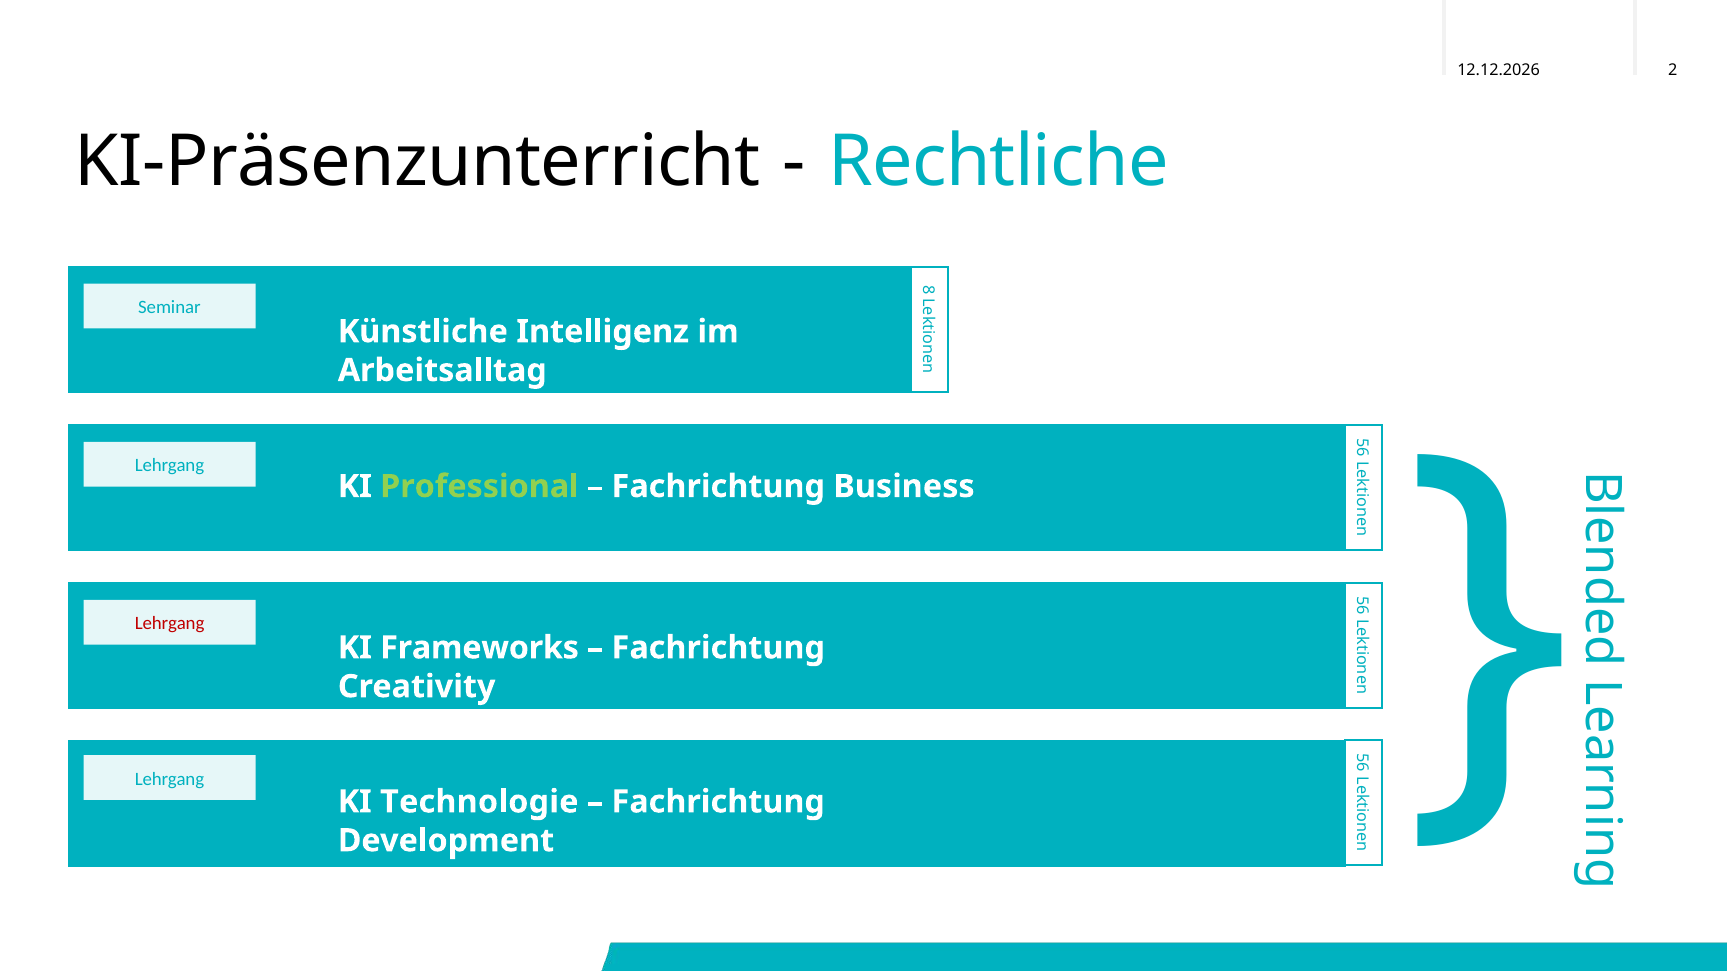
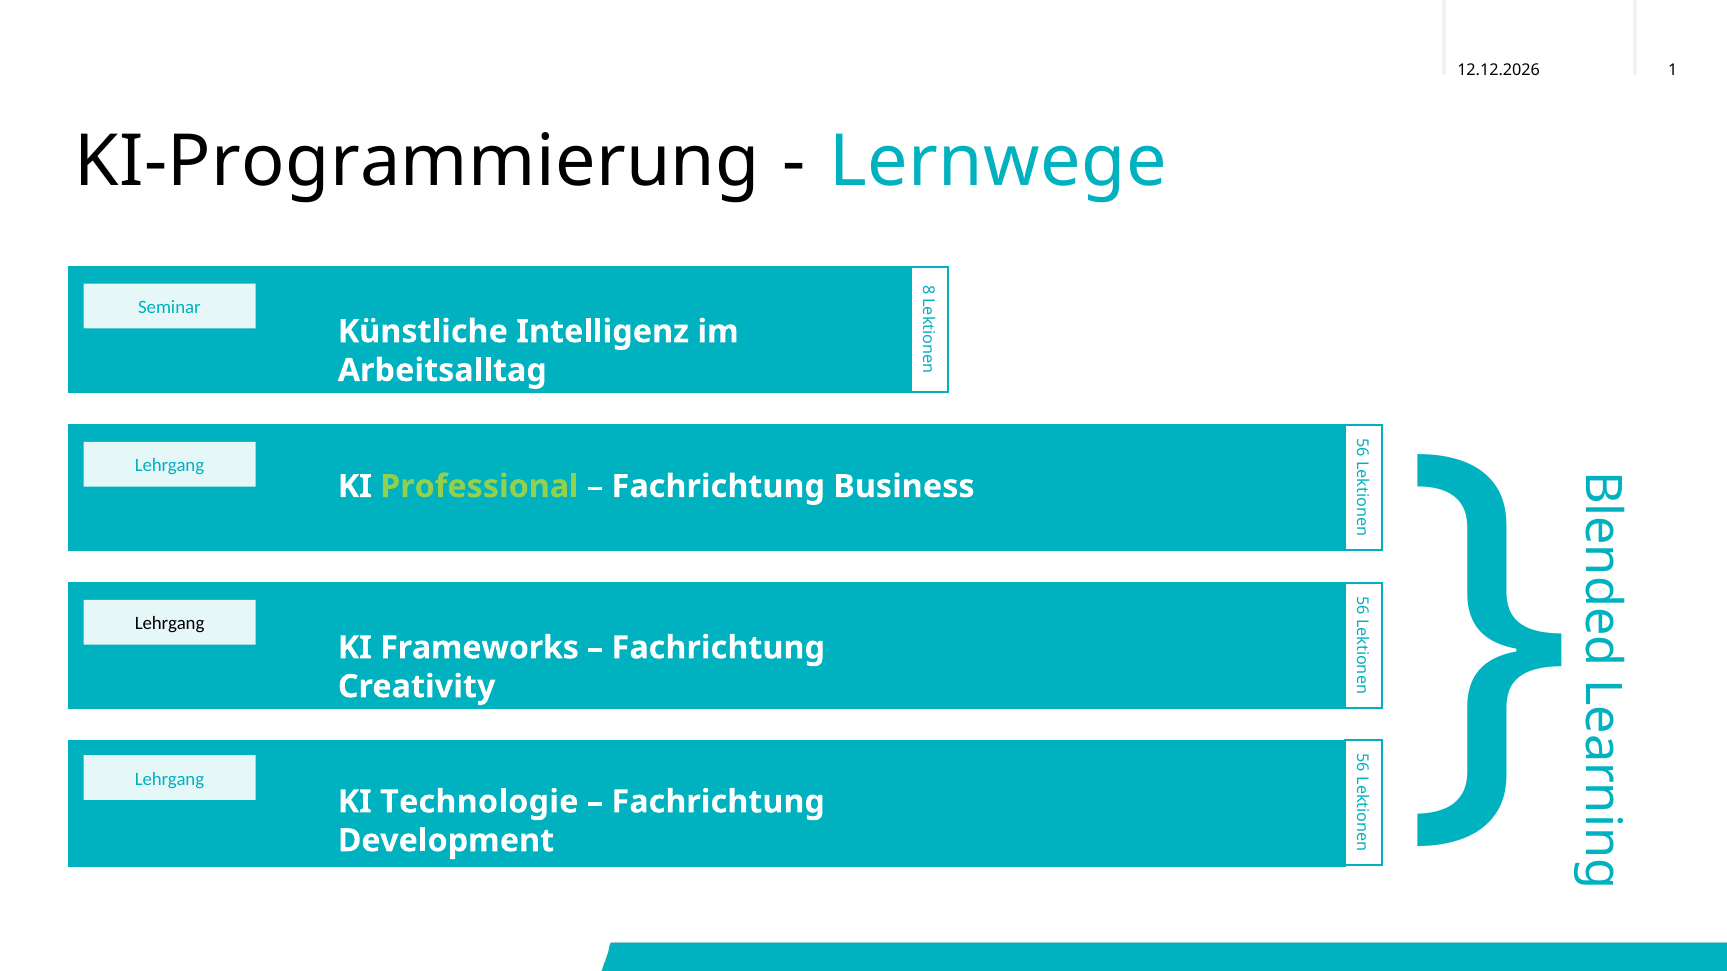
2: 2 -> 1
KI-Präsenzunterricht: KI-Präsenzunterricht -> KI-Programmierung
Rechtliche: Rechtliche -> Lernwege
Lehrgang at (170, 624) colour: red -> black
